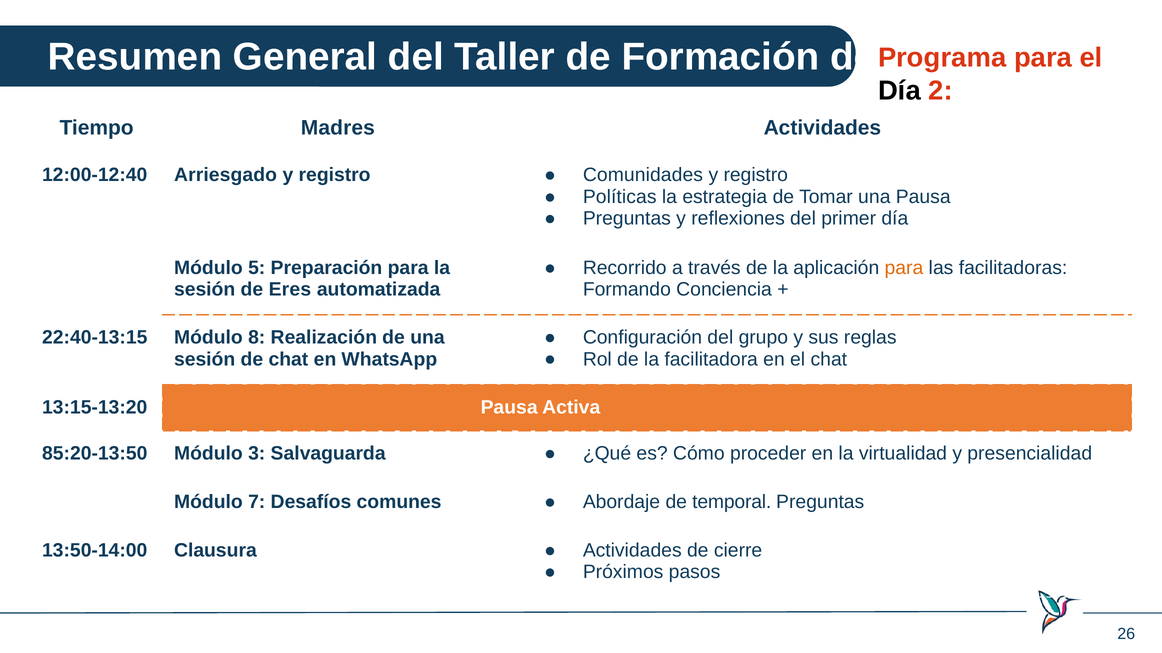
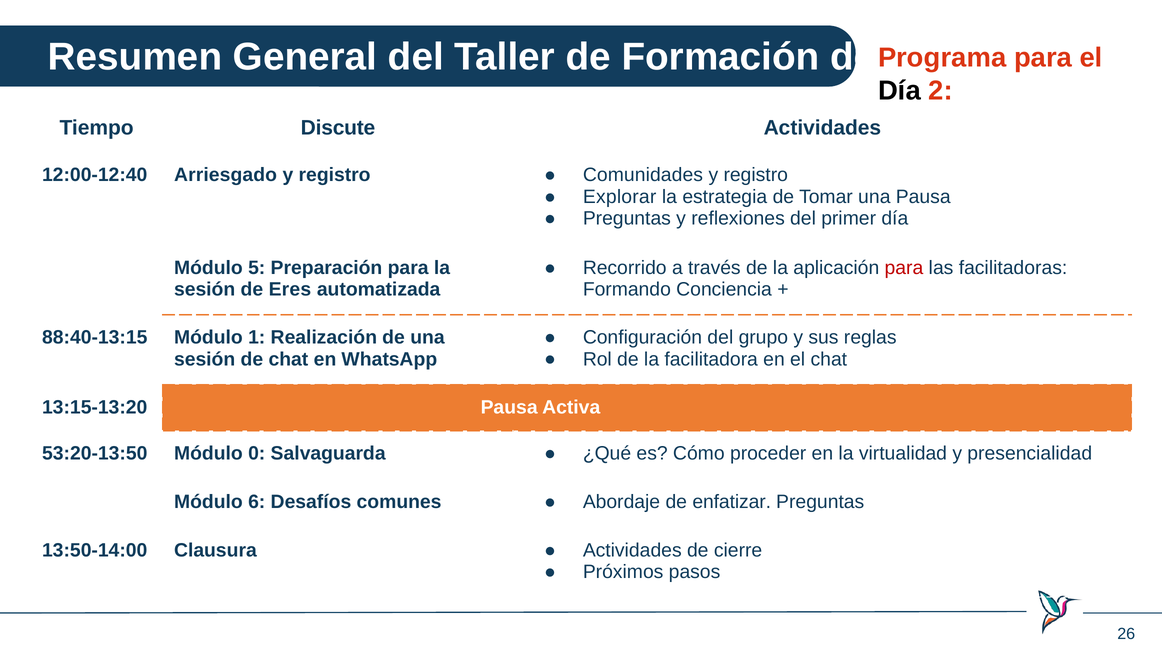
Madres: Madres -> Discute
Políticas: Políticas -> Explorar
para at (904, 268) colour: orange -> red
22:40-13:15: 22:40-13:15 -> 88:40-13:15
8: 8 -> 1
85:20-13:50: 85:20-13:50 -> 53:20-13:50
3: 3 -> 0
7: 7 -> 6
temporal: temporal -> enfatizar
